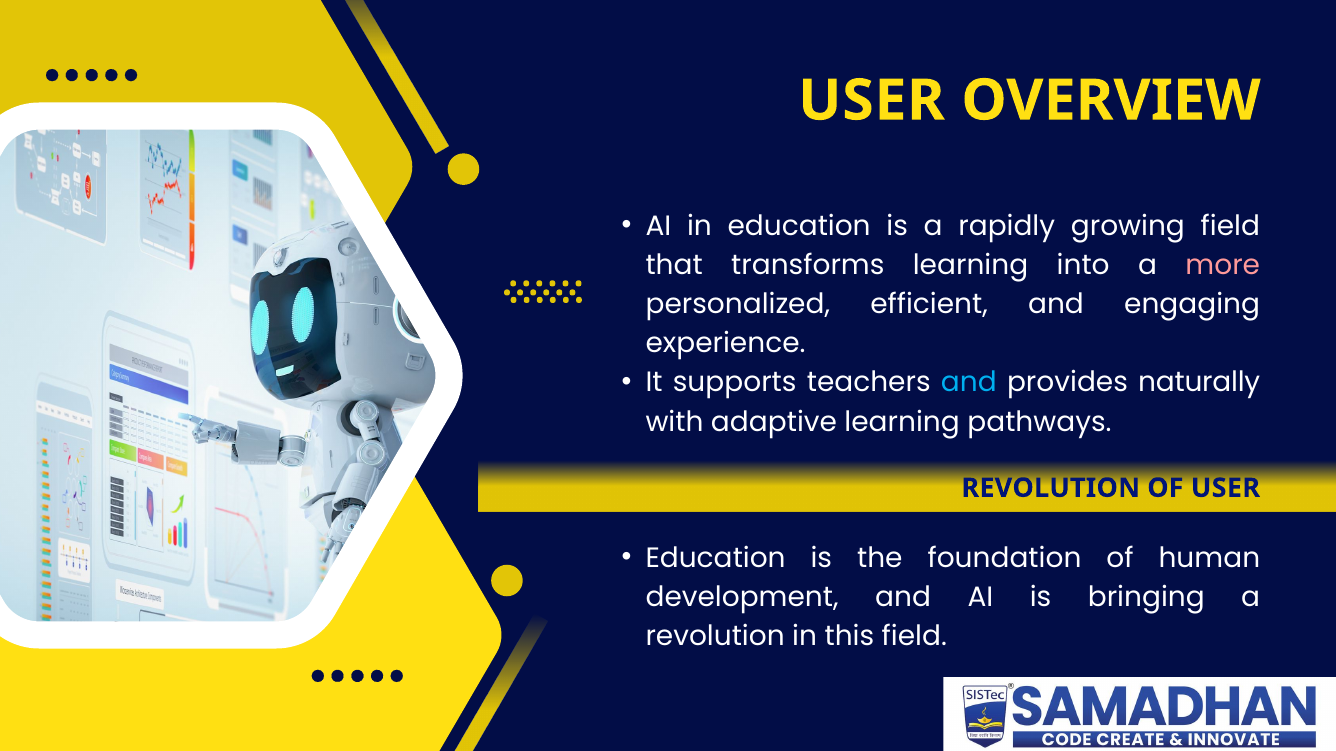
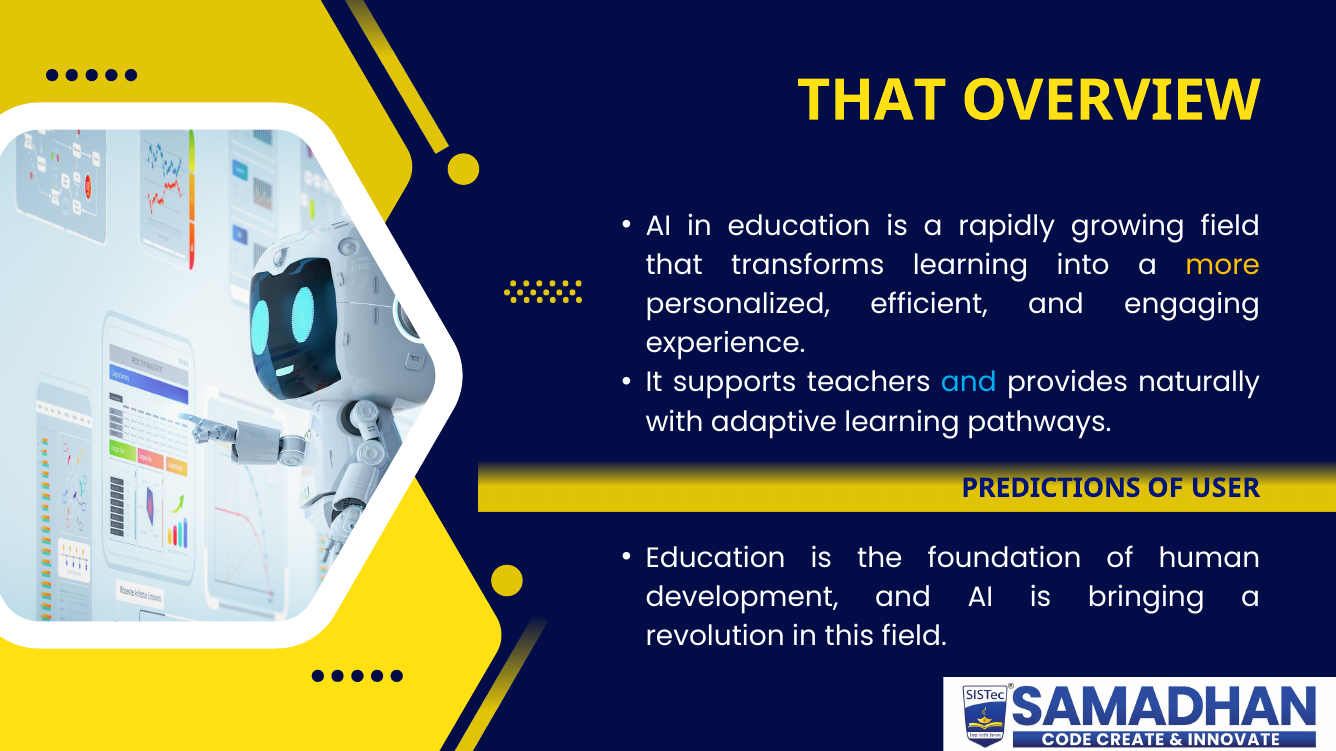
USER at (871, 101): USER -> THAT
more colour: pink -> yellow
REVOLUTION at (1051, 488): REVOLUTION -> PREDICTIONS
